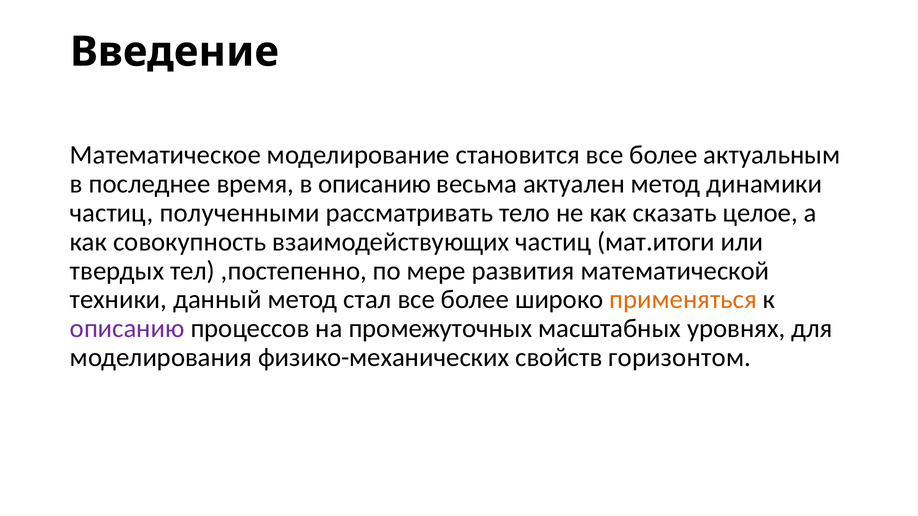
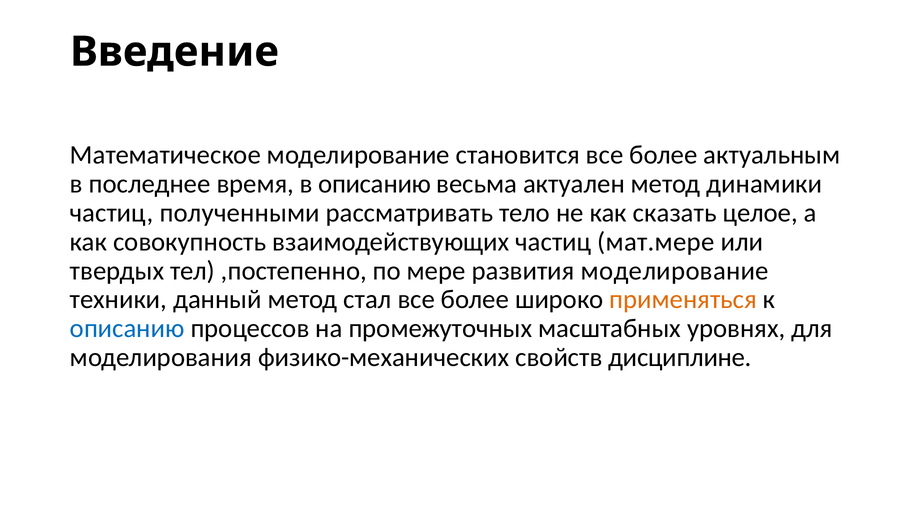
мат.итоги: мат.итоги -> мат.мере
развития математической: математической -> моделирование
описанию at (127, 329) colour: purple -> blue
горизонтом: горизонтом -> дисциплине
